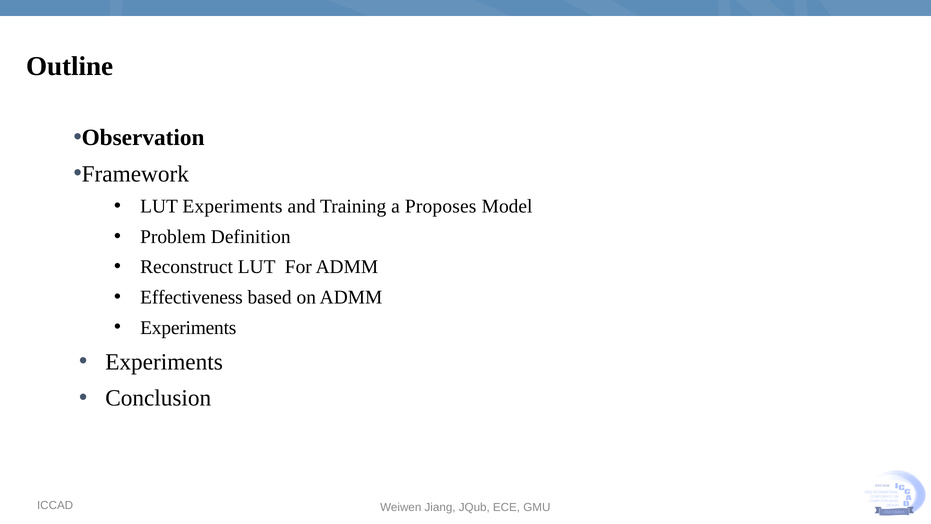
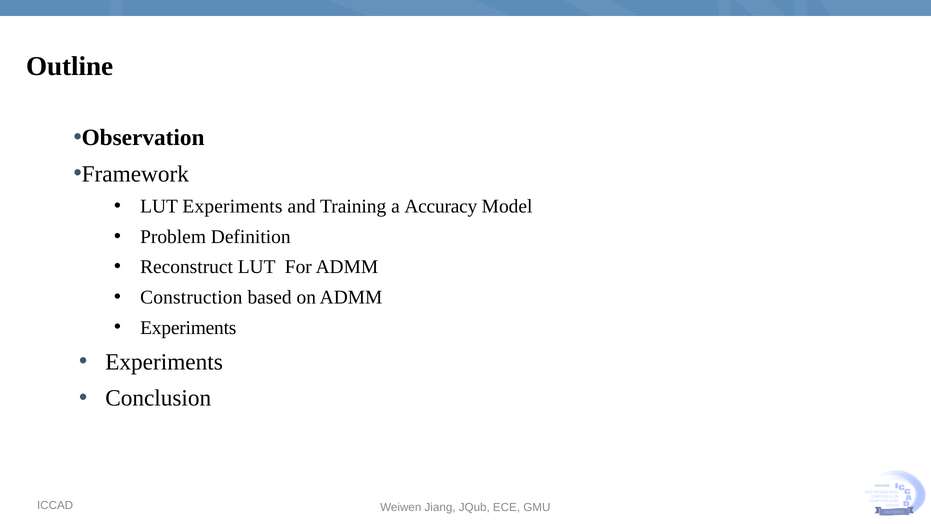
Proposes: Proposes -> Accuracy
Effectiveness: Effectiveness -> Construction
